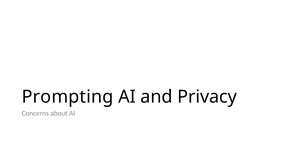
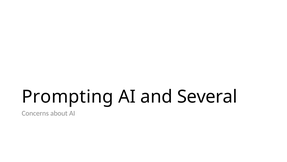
Privacy: Privacy -> Several
